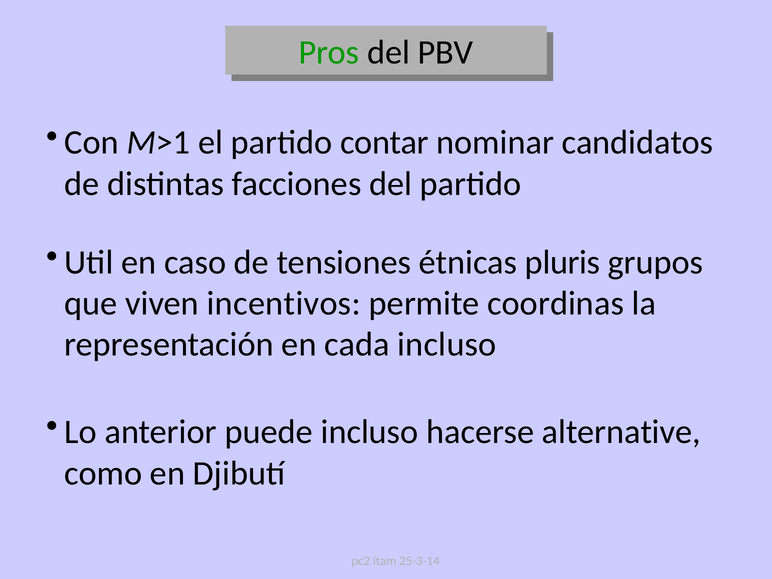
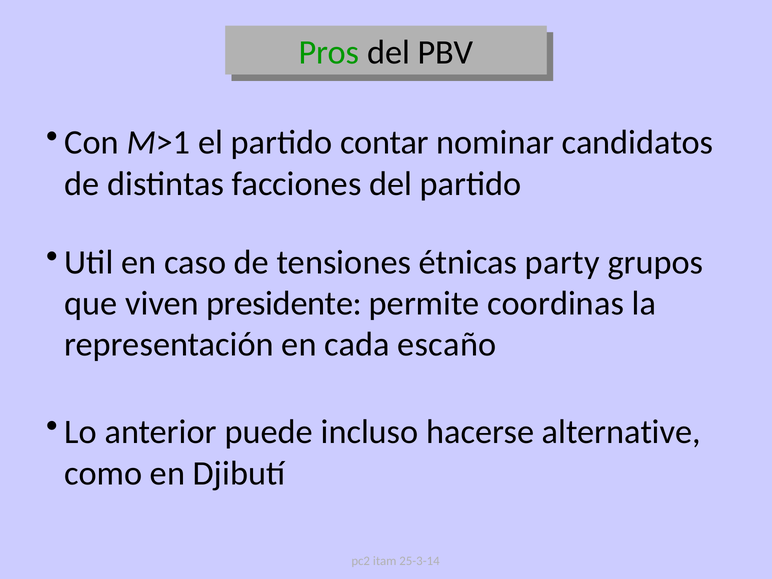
pluris: pluris -> party
incentivos: incentivos -> presidente
cada incluso: incluso -> escaño
